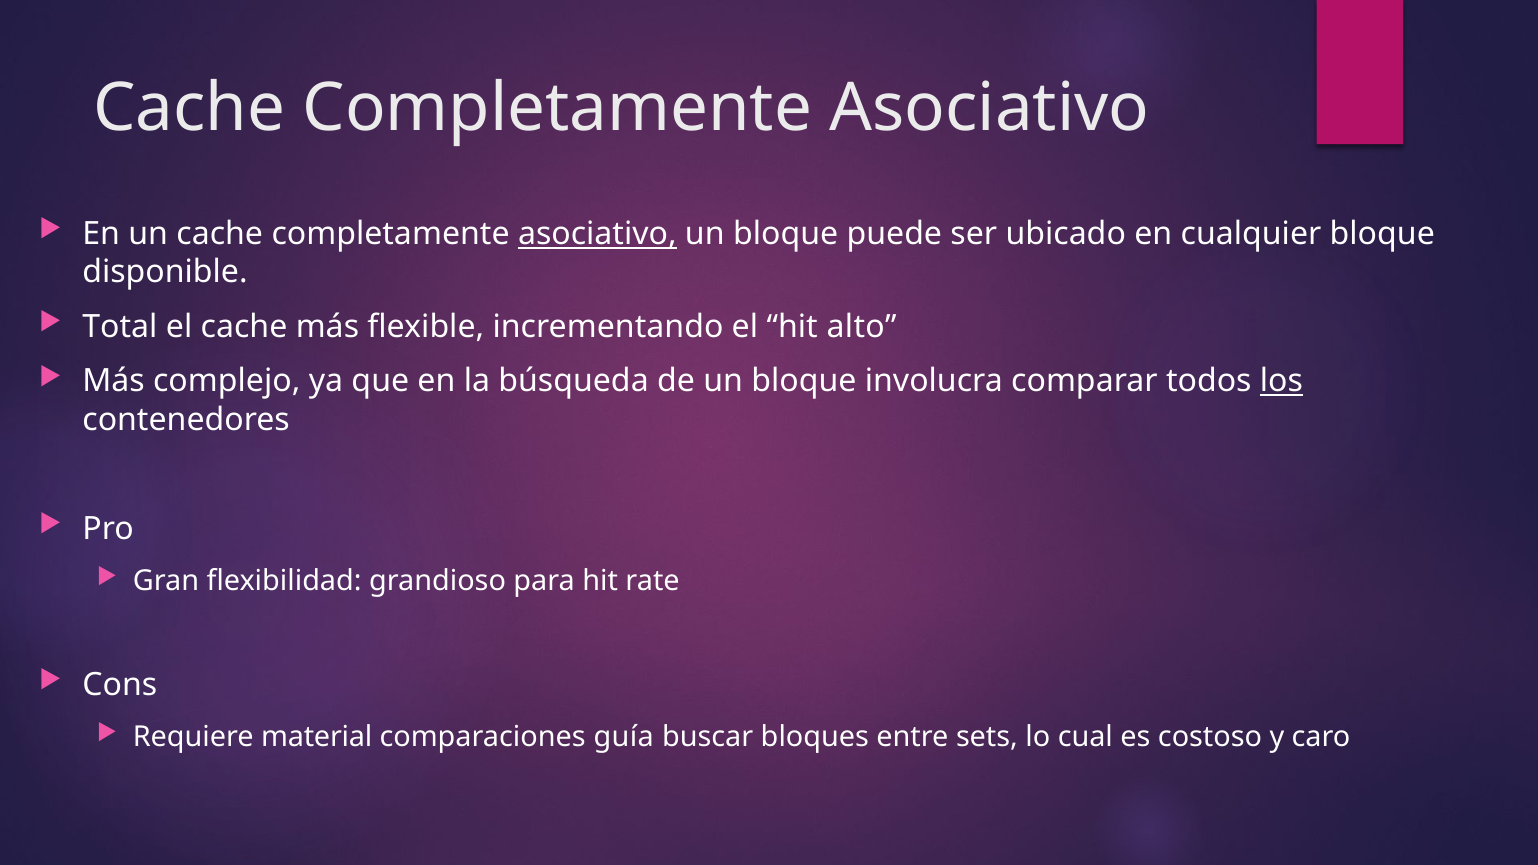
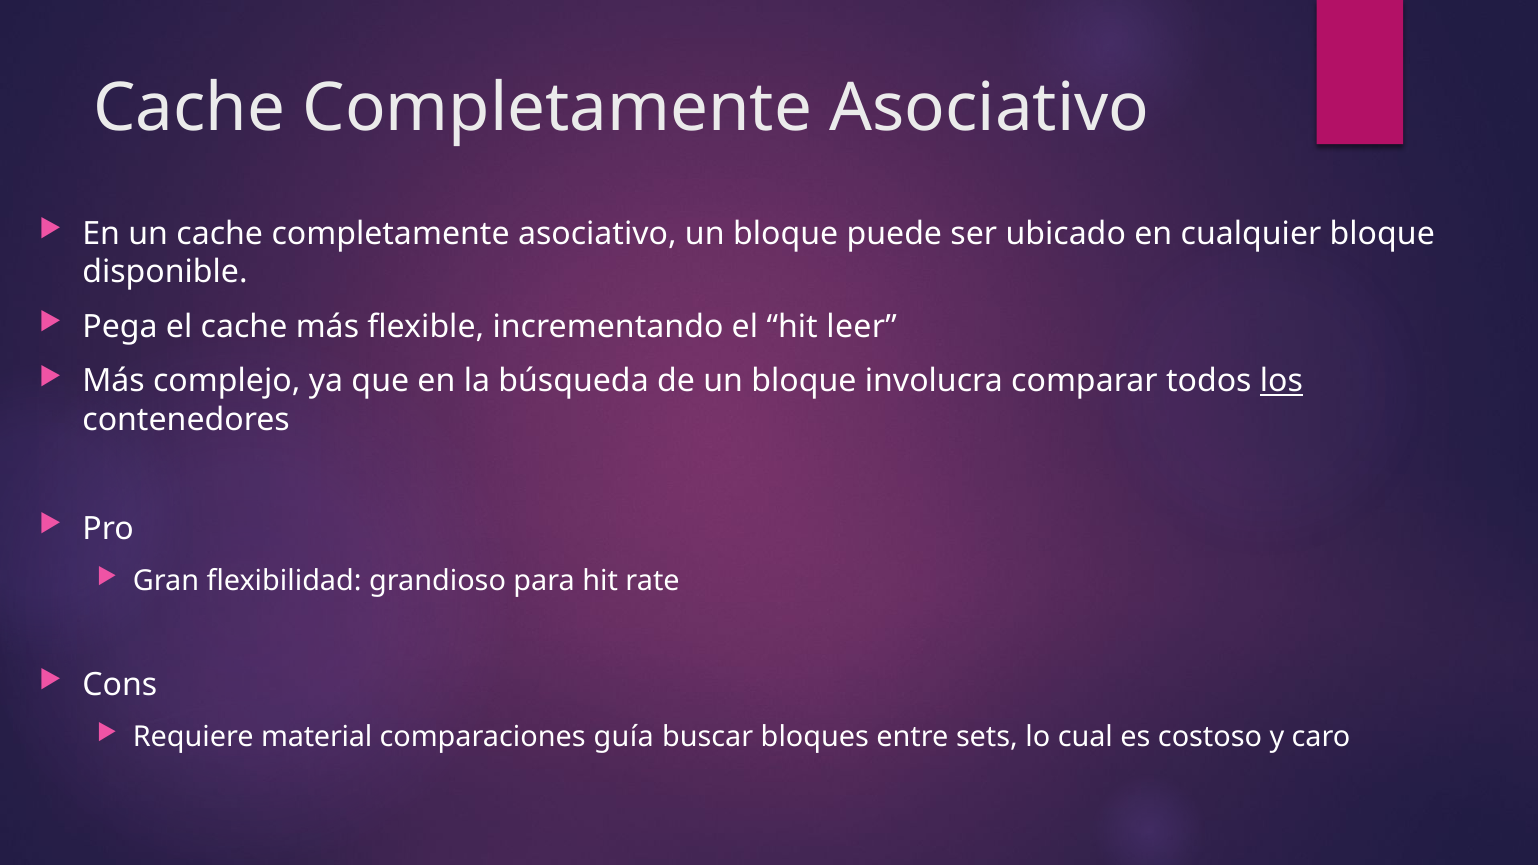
asociativo at (597, 234) underline: present -> none
Total: Total -> Pega
alto: alto -> leer
